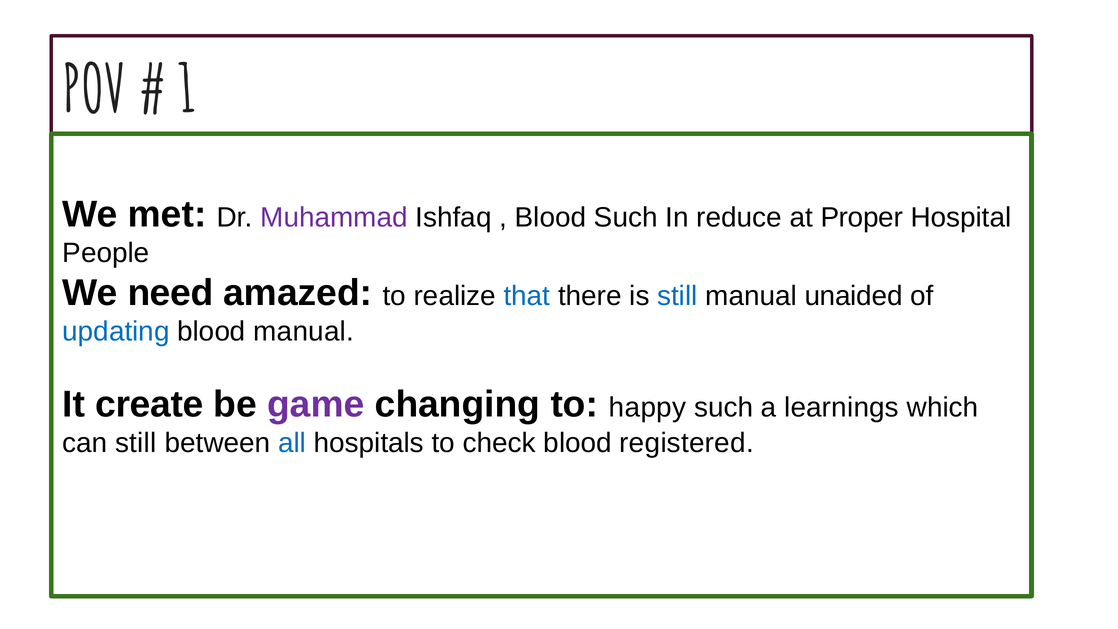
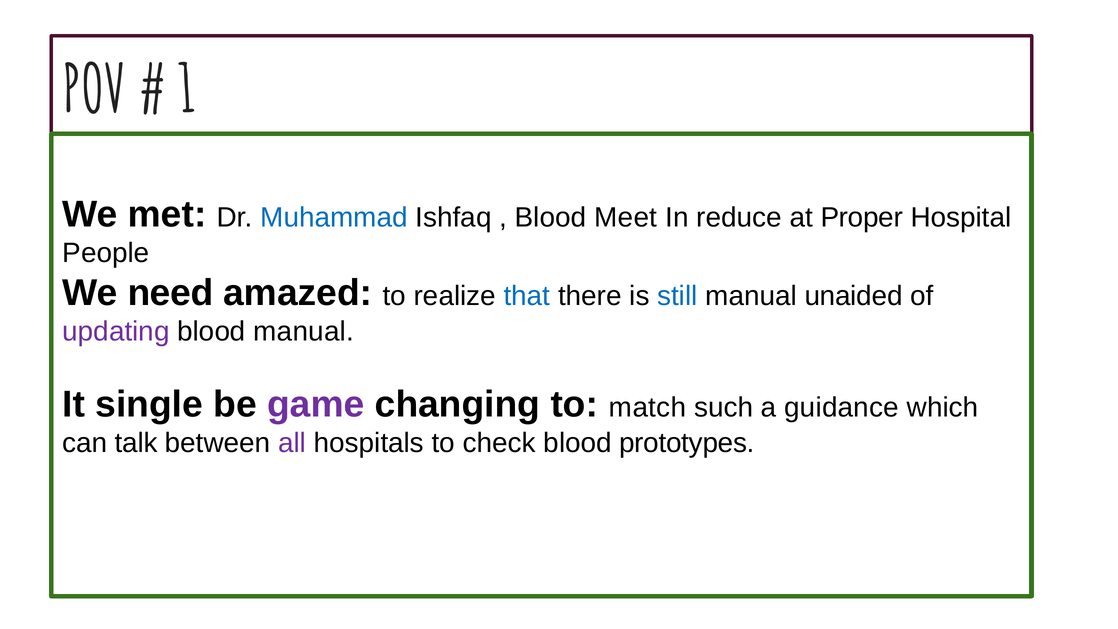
Muhammad colour: purple -> blue
Blood Such: Such -> Meet
updating colour: blue -> purple
create: create -> single
happy: happy -> match
learnings: learnings -> guidance
can still: still -> talk
all colour: blue -> purple
registered: registered -> prototypes
